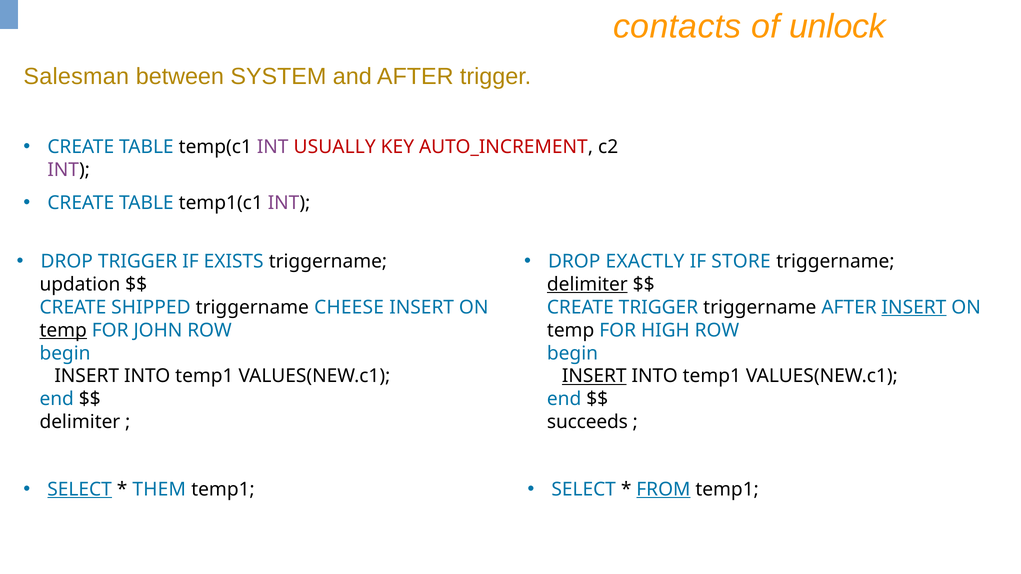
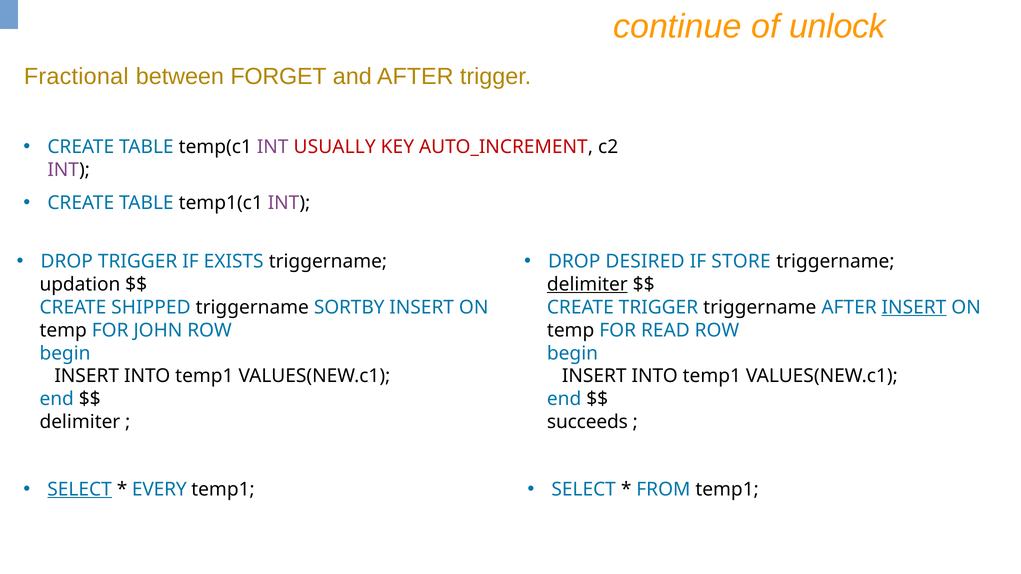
contacts: contacts -> continue
Salesman: Salesman -> Fractional
SYSTEM: SYSTEM -> FORGET
EXACTLY: EXACTLY -> DESIRED
CHEESE: CHEESE -> SORTBY
temp at (63, 330) underline: present -> none
HIGH: HIGH -> READ
INSERT at (594, 376) underline: present -> none
THEM: THEM -> EVERY
FROM underline: present -> none
